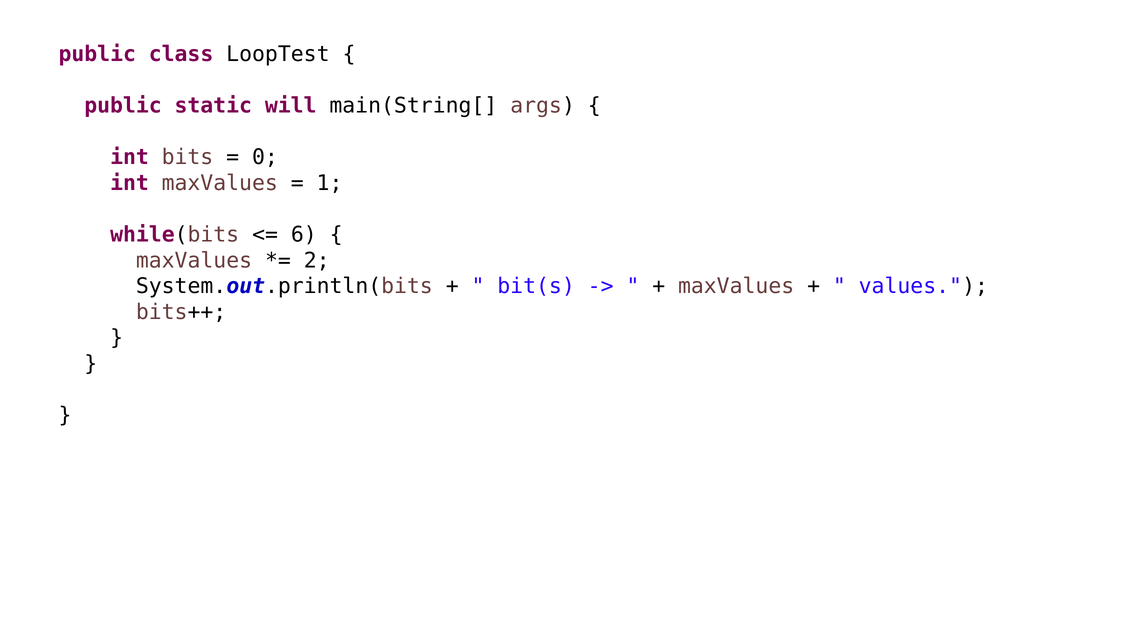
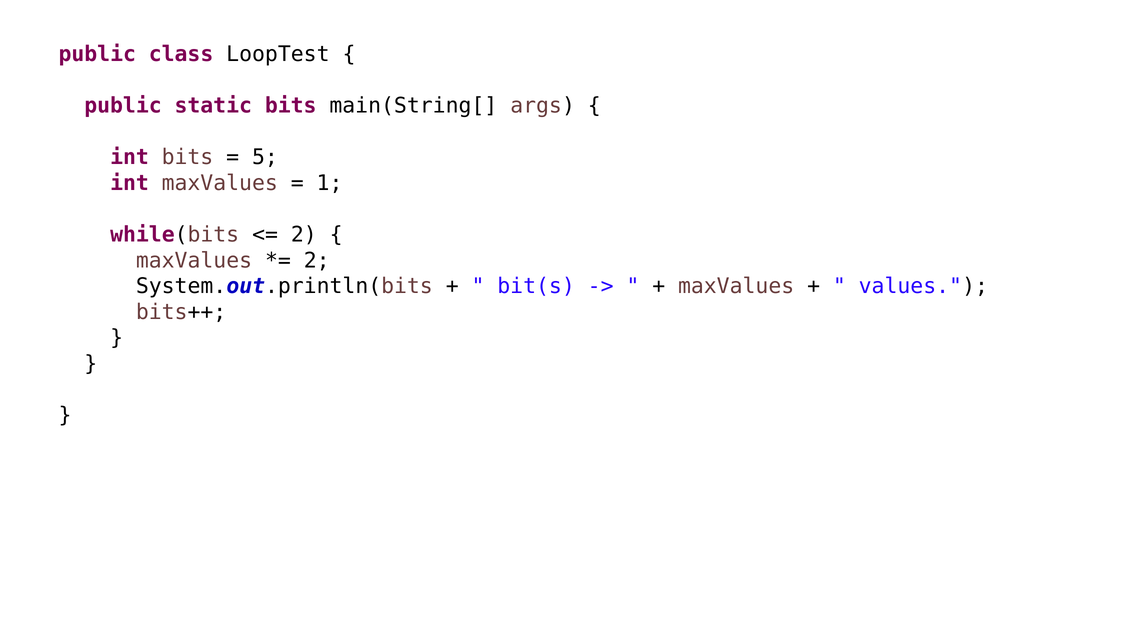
static will: will -> bits
0: 0 -> 5
6 at (304, 235): 6 -> 2
